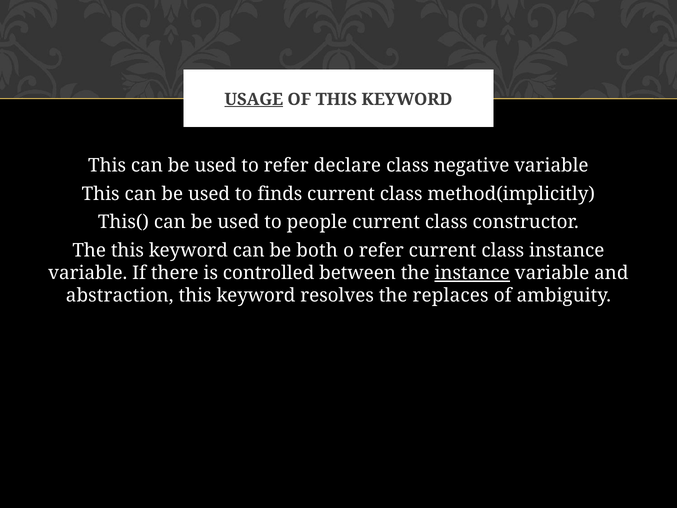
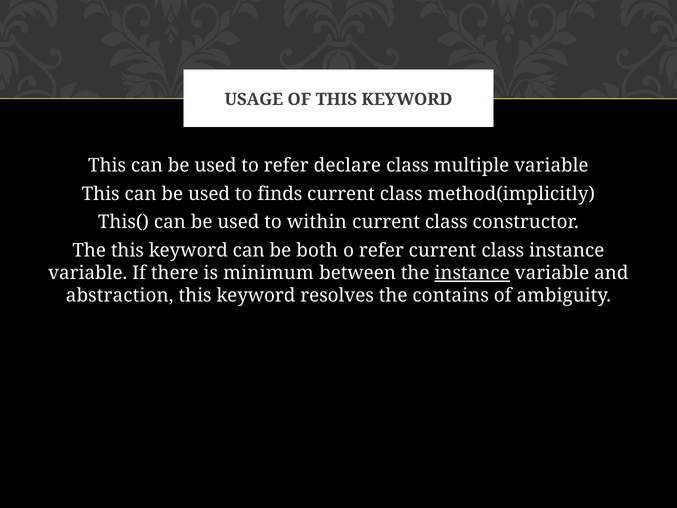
USAGE underline: present -> none
negative: negative -> multiple
people: people -> within
controlled: controlled -> minimum
replaces: replaces -> contains
